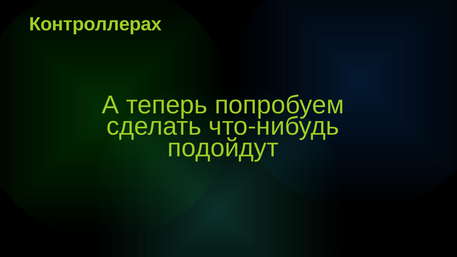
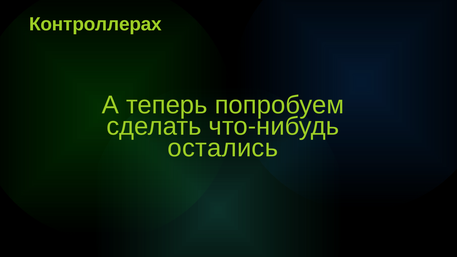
подойдут: подойдут -> остались
